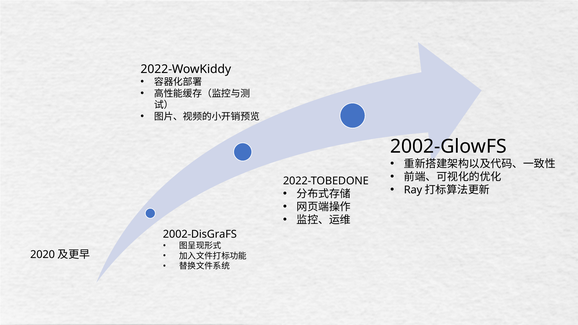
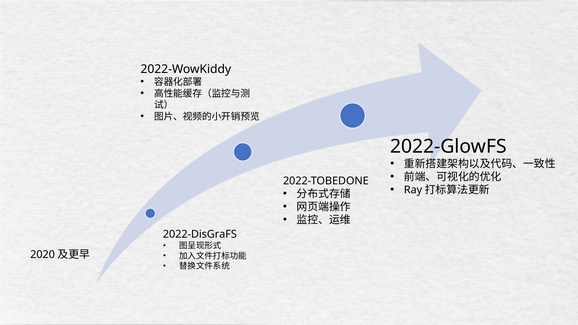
2002-GlowFS: 2002-GlowFS -> 2022-GlowFS
2002-DisGraFS: 2002-DisGraFS -> 2022-DisGraFS
